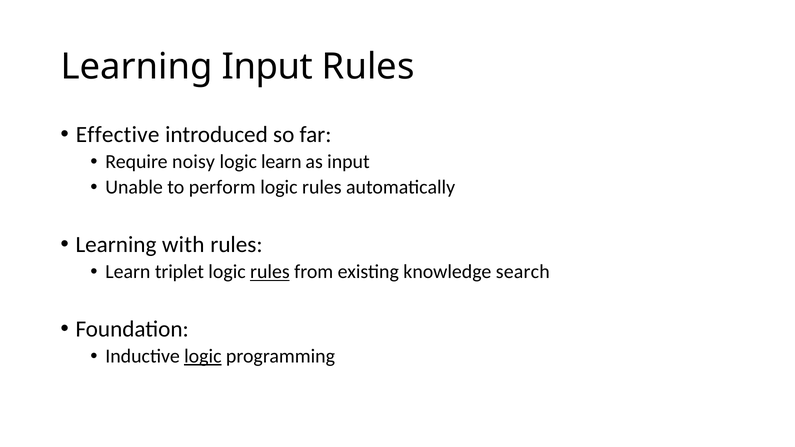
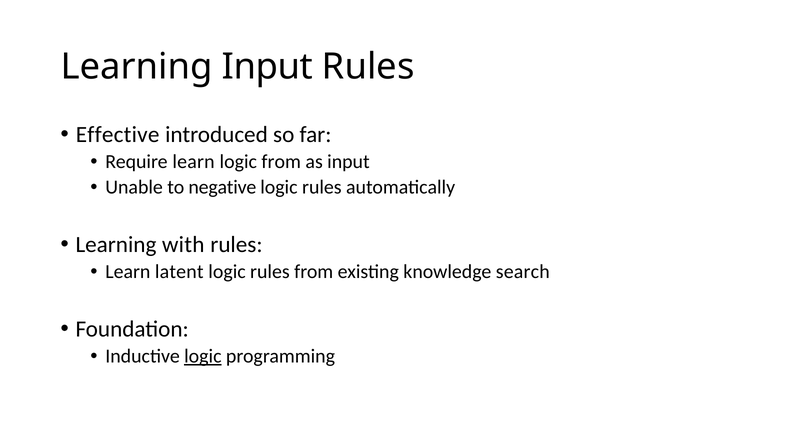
Require noisy: noisy -> learn
logic learn: learn -> from
perform: perform -> negative
triplet: triplet -> latent
rules at (270, 272) underline: present -> none
